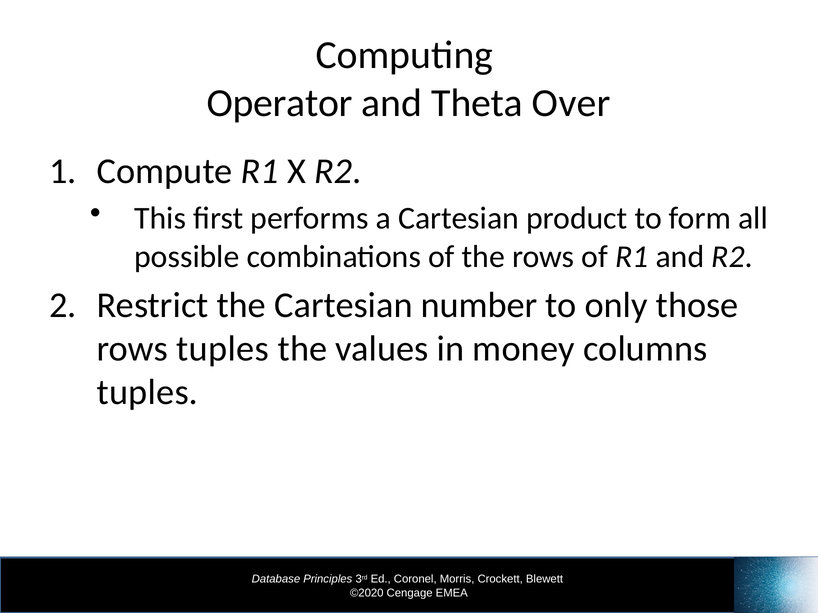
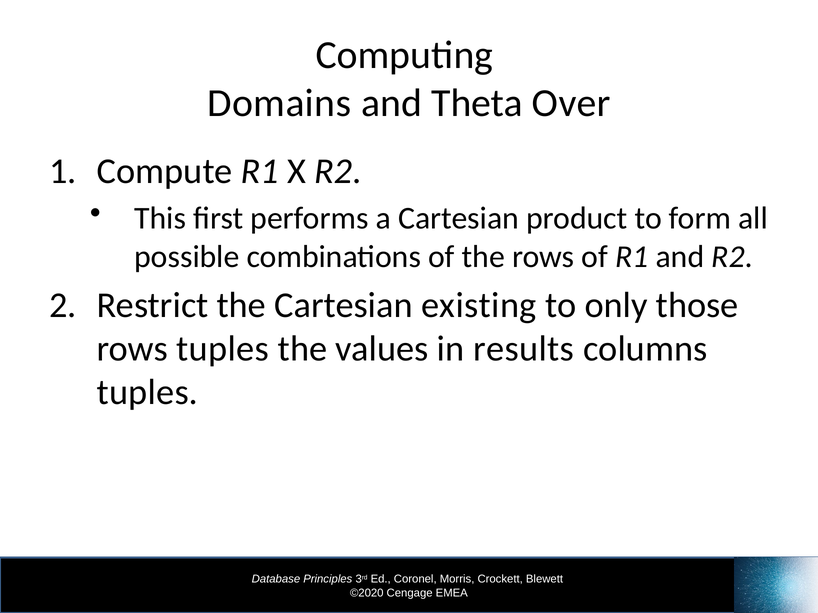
Operator: Operator -> Domains
number: number -> existing
money: money -> results
